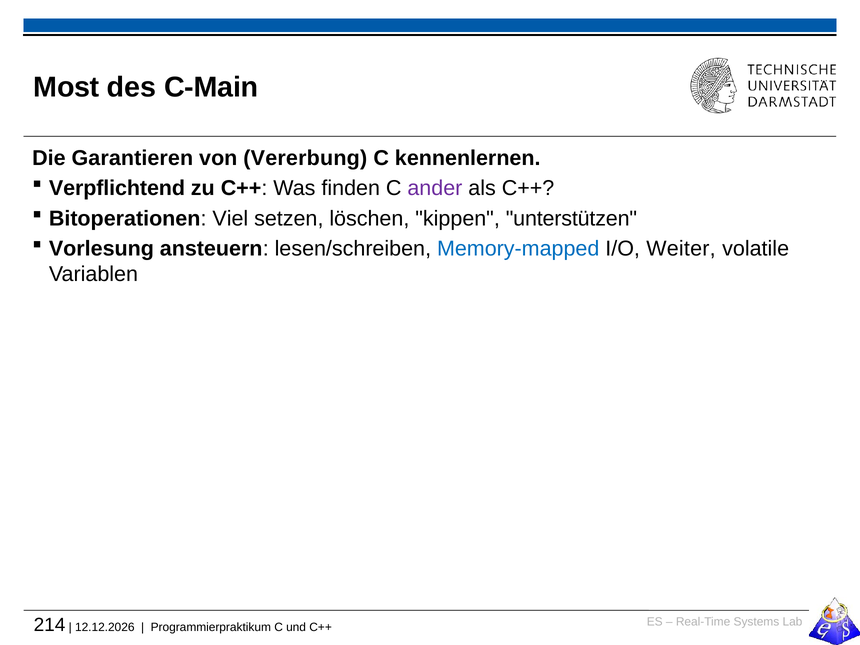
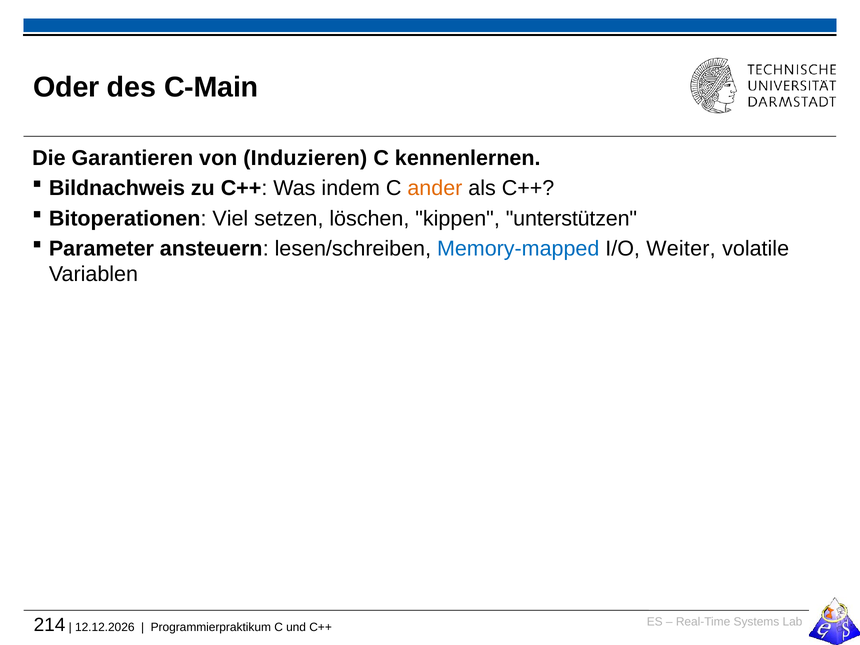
Most: Most -> Oder
Vererbung: Vererbung -> Induzieren
Verpflichtend: Verpflichtend -> Bildnachweis
finden: finden -> indem
ander colour: purple -> orange
Vorlesung: Vorlesung -> Parameter
